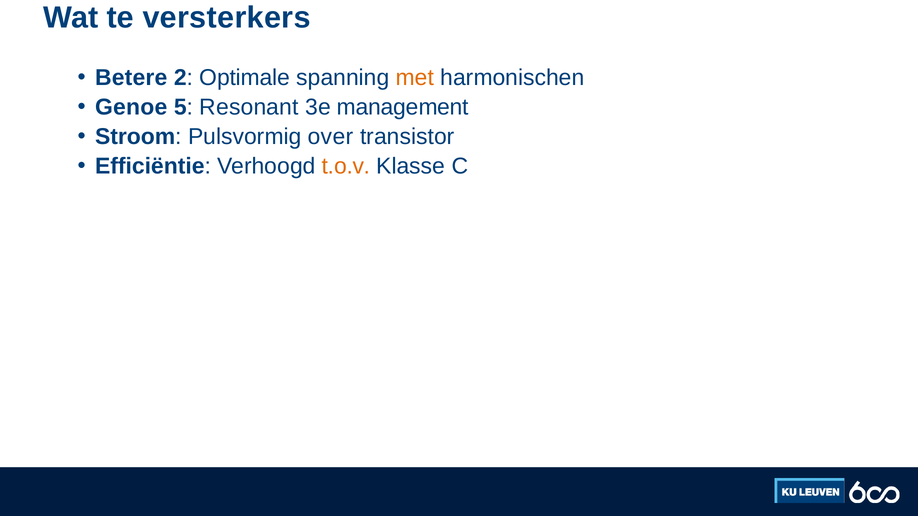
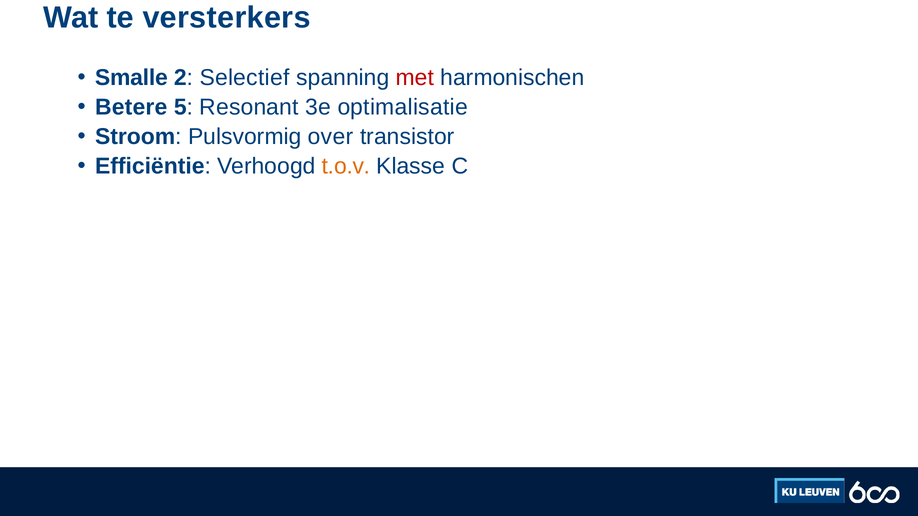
Betere: Betere -> Smalle
Optimale: Optimale -> Selectief
met colour: orange -> red
Genoe: Genoe -> Betere
management: management -> optimalisatie
